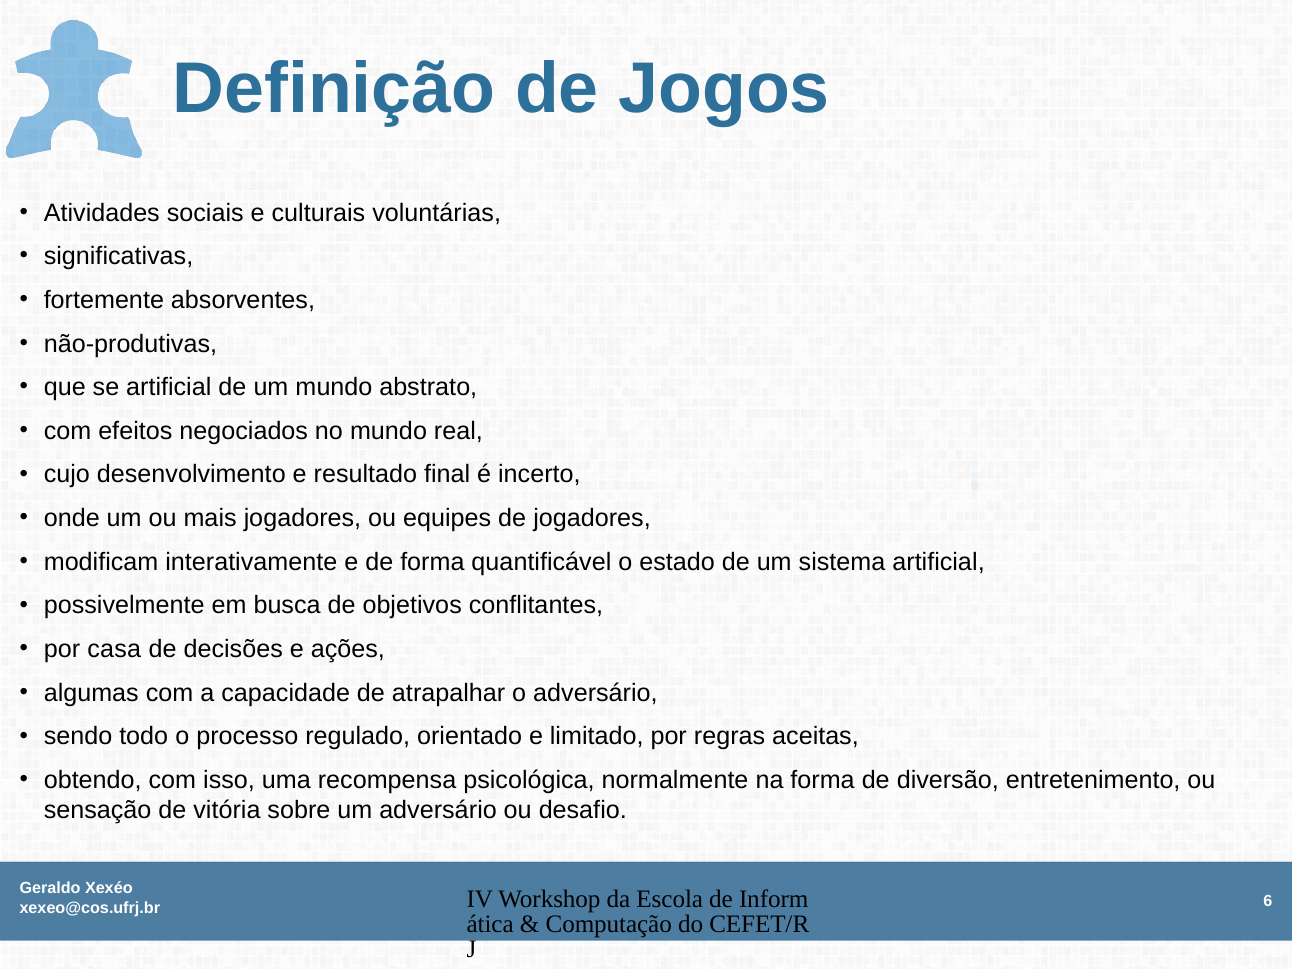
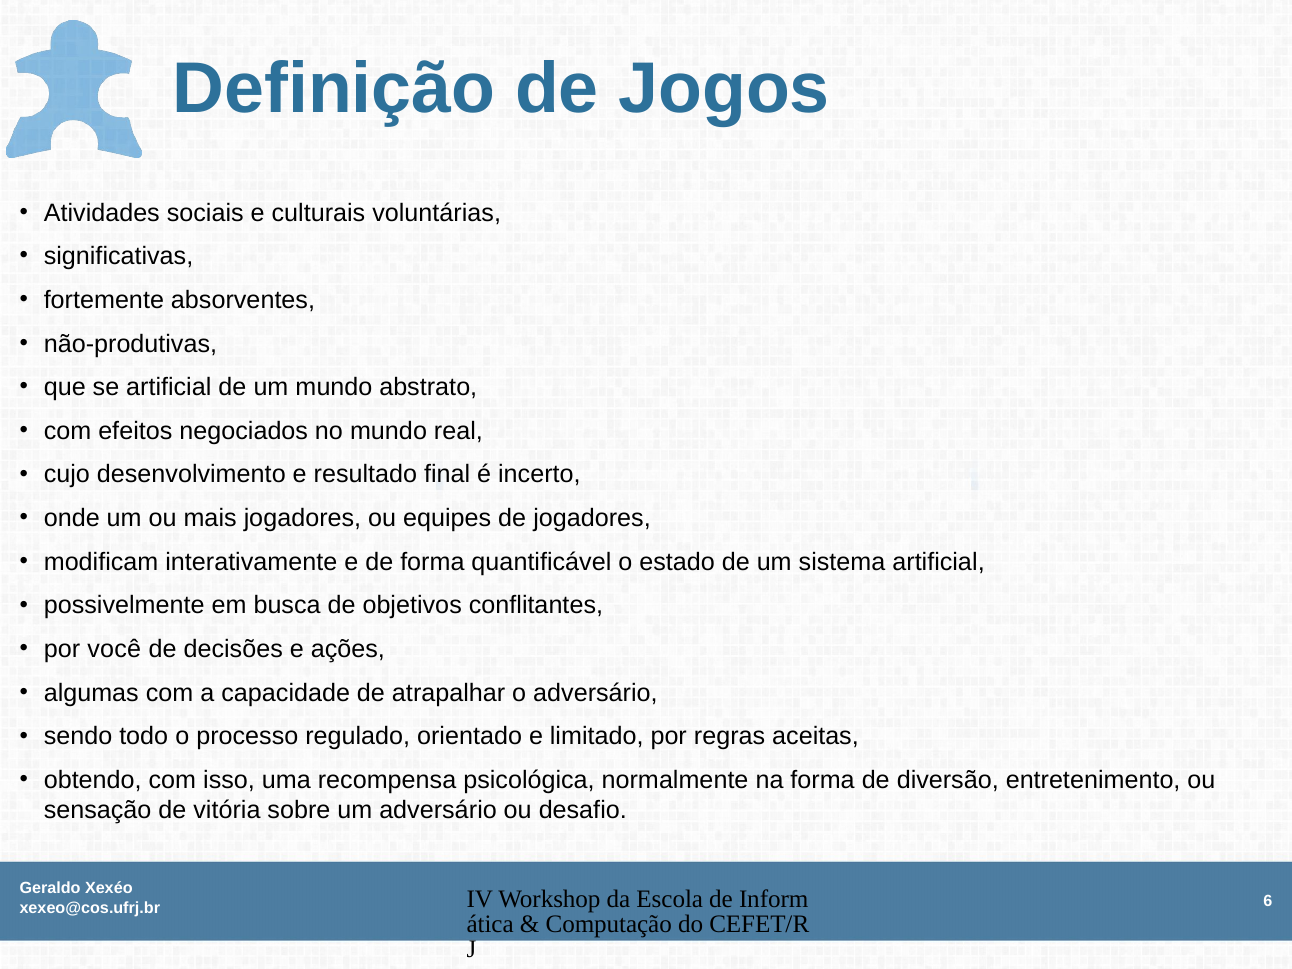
casa: casa -> você
